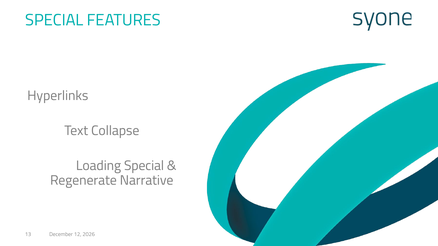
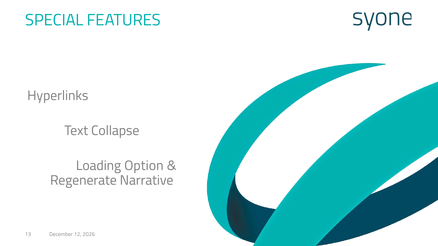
Loading Special: Special -> Option
